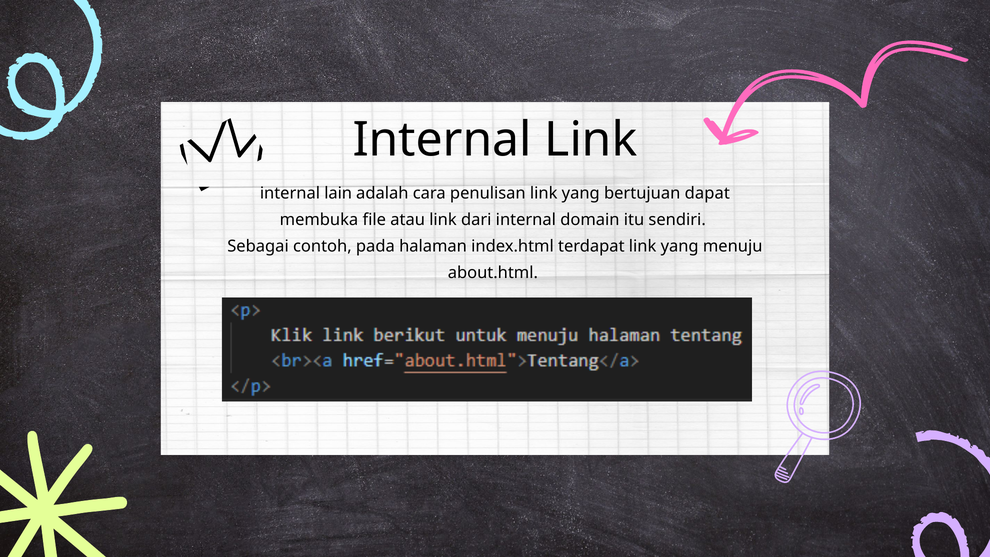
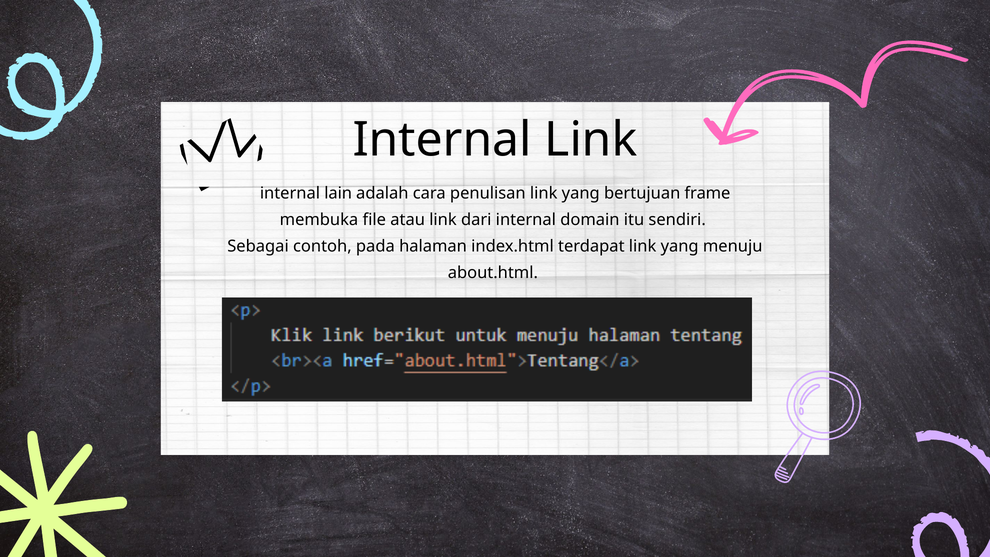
dapat: dapat -> frame
